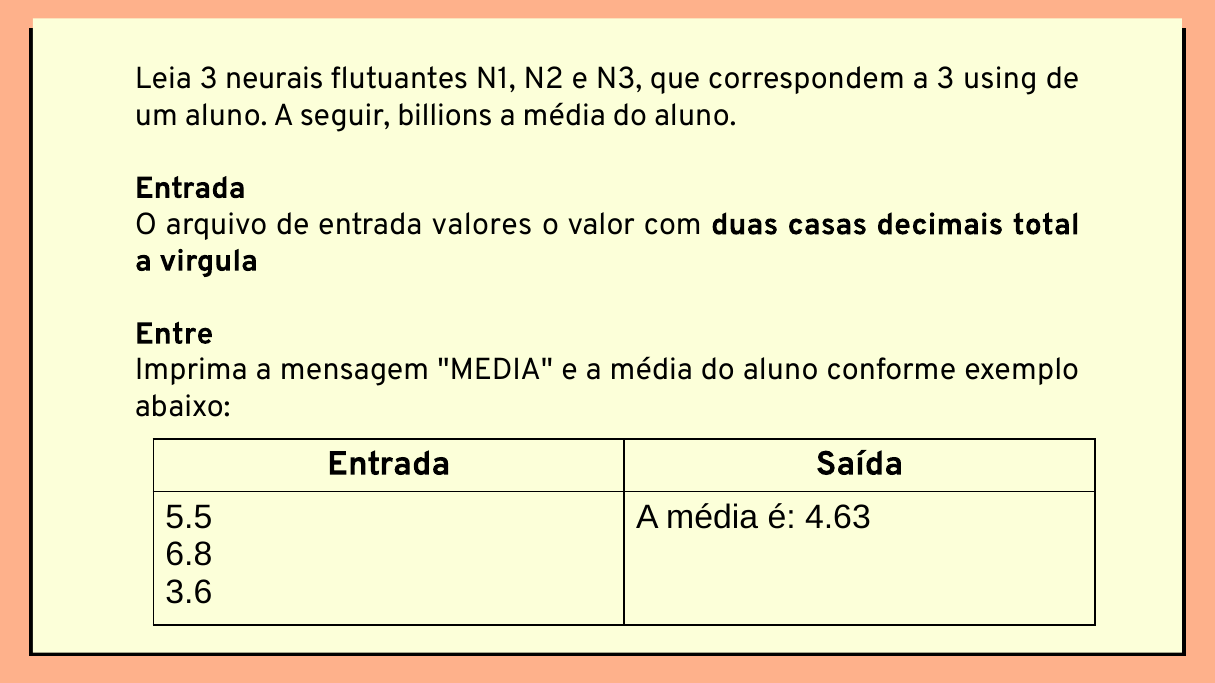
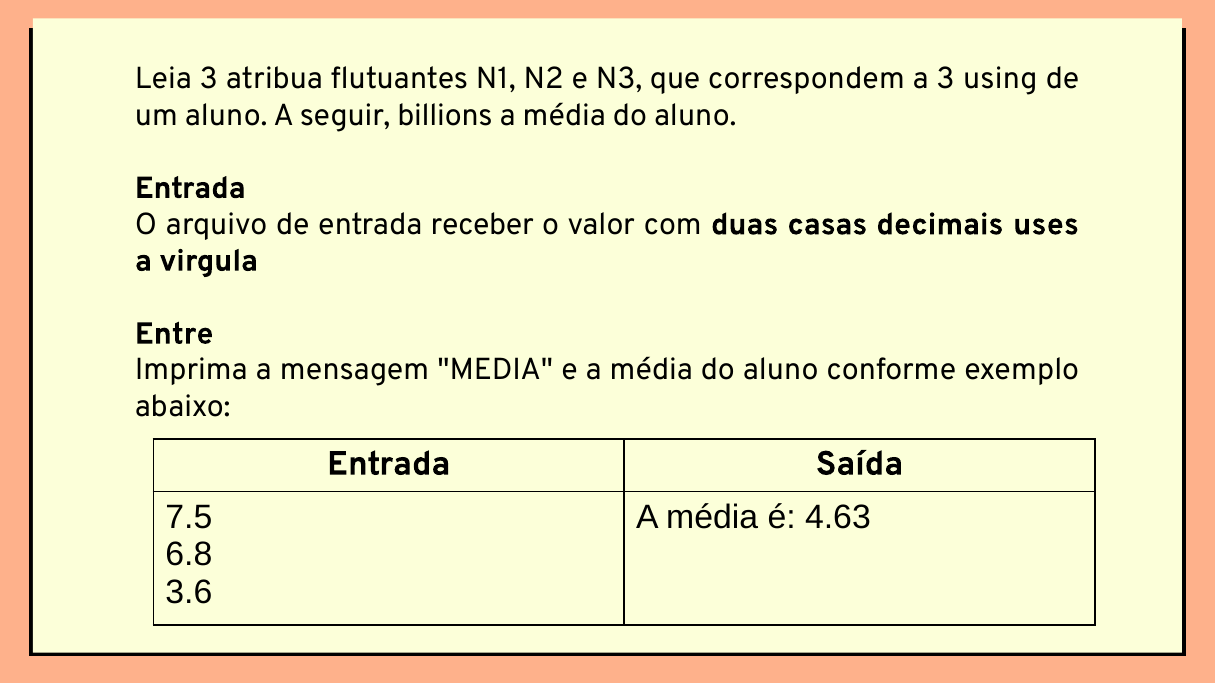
neurais: neurais -> atribua
valores: valores -> receber
total: total -> uses
5.5: 5.5 -> 7.5
